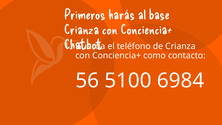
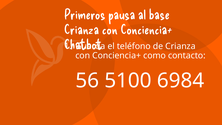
harás: harás -> pausa
